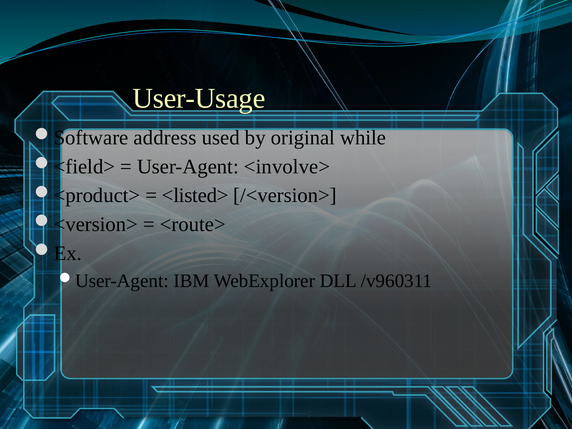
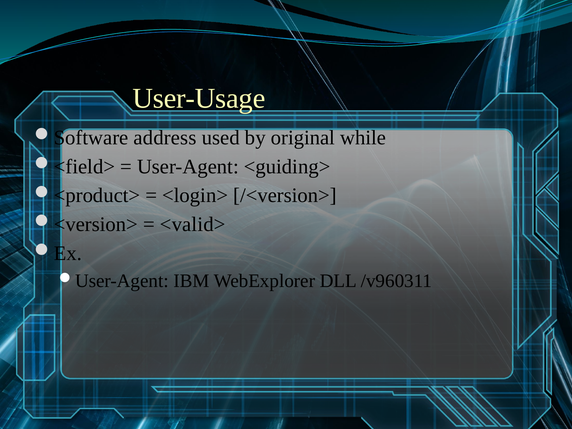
<involve>: <involve> -> <guiding>
<listed>: <listed> -> <login>
<route>: <route> -> <valid>
